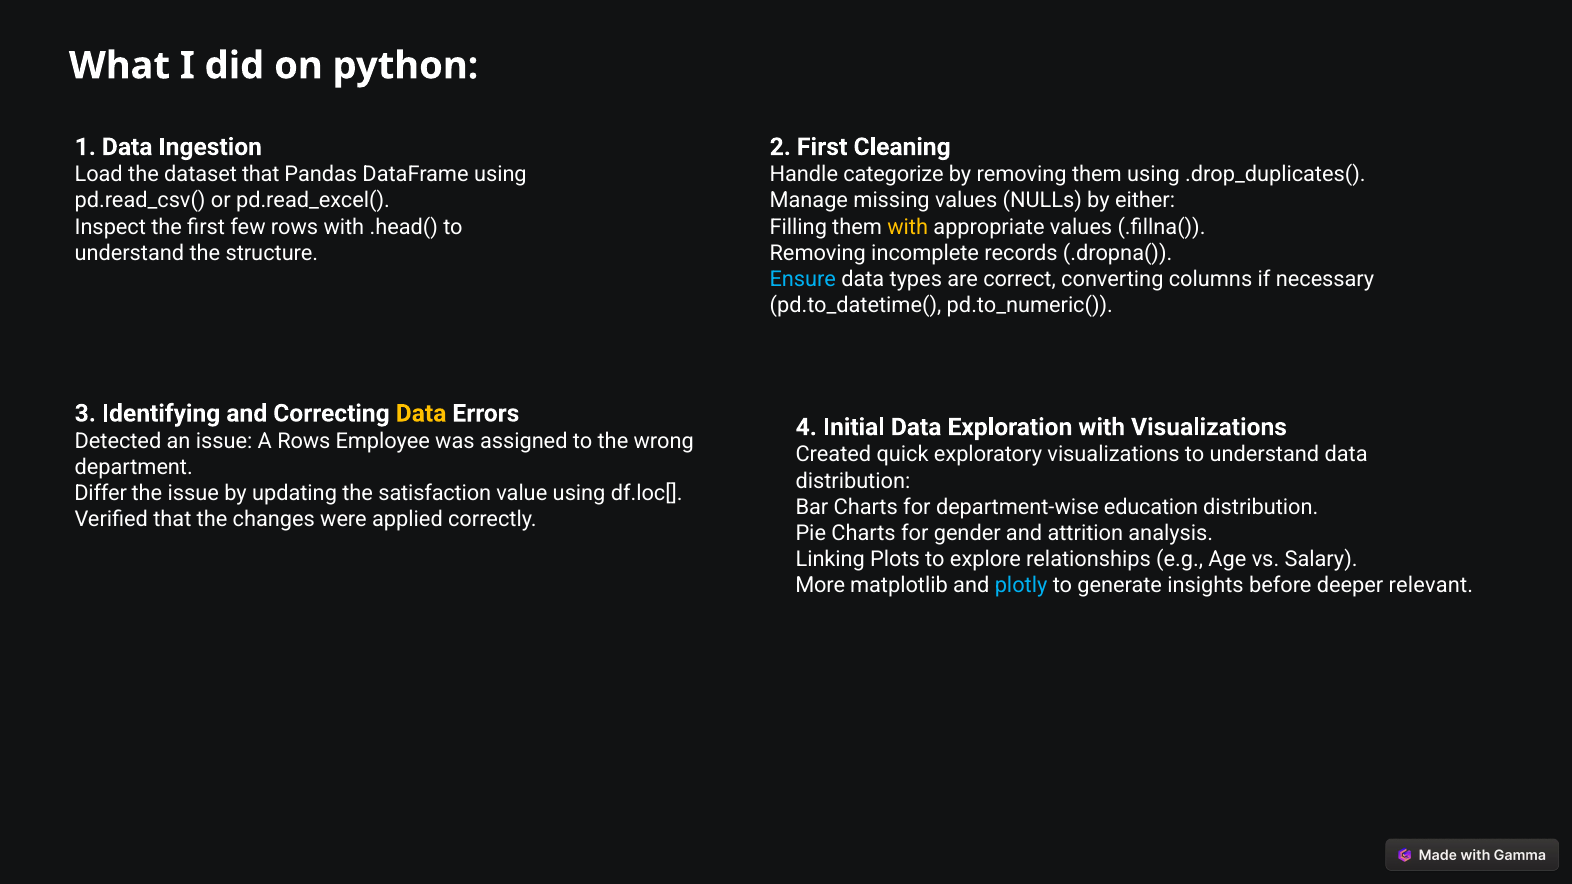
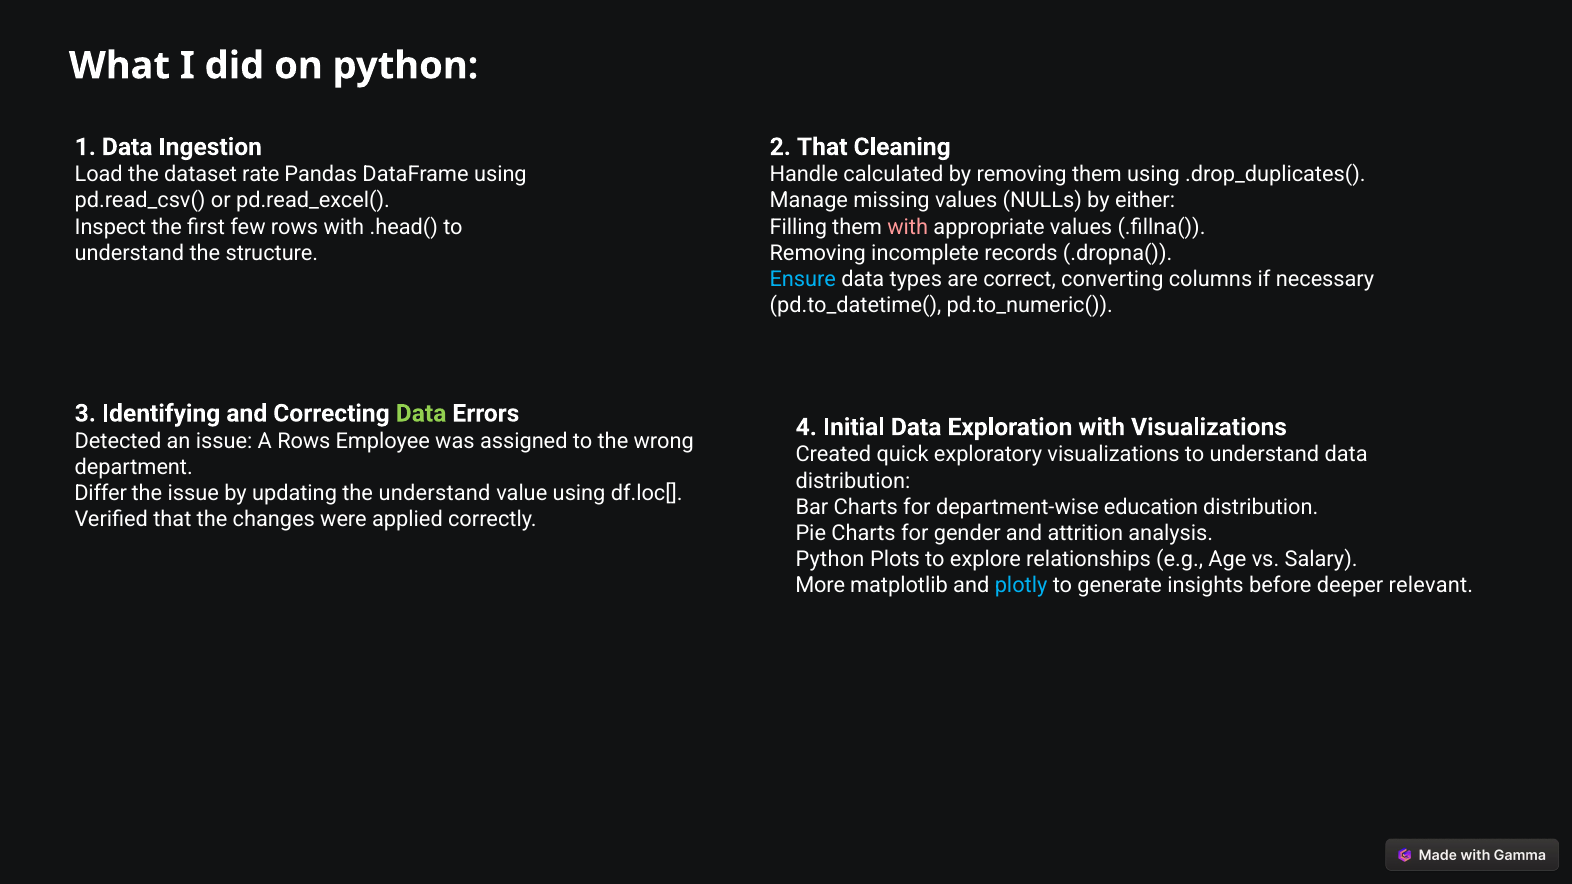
2 First: First -> That
dataset that: that -> rate
categorize: categorize -> calculated
with at (908, 227) colour: yellow -> pink
Data at (421, 414) colour: yellow -> light green
the satisfaction: satisfaction -> understand
Linking at (830, 560): Linking -> Python
